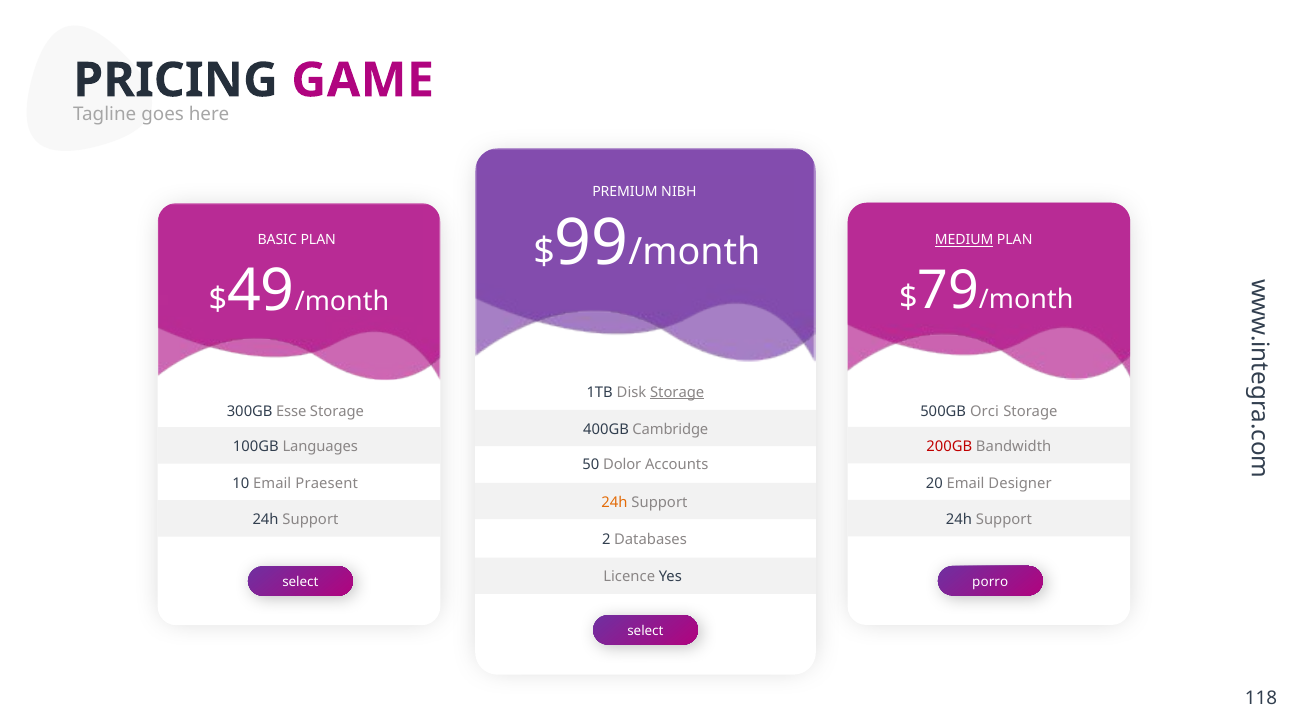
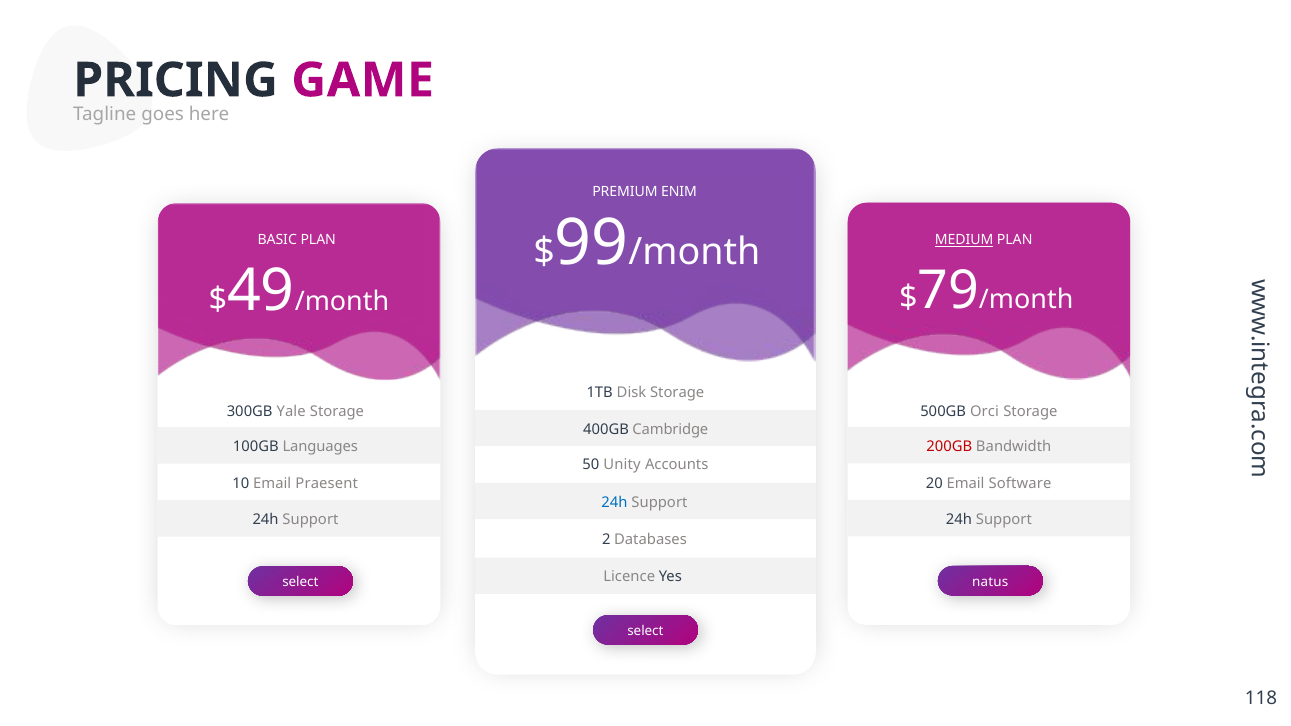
NIBH: NIBH -> ENIM
Storage at (677, 393) underline: present -> none
Esse: Esse -> Yale
Dolor: Dolor -> Unity
Designer: Designer -> Software
24h at (615, 502) colour: orange -> blue
porro: porro -> natus
